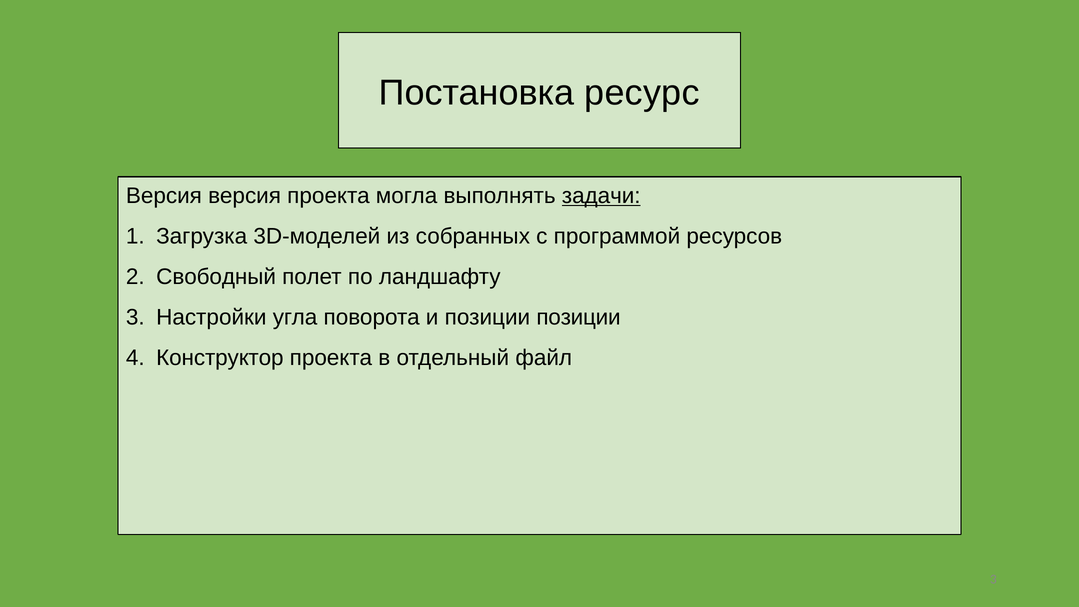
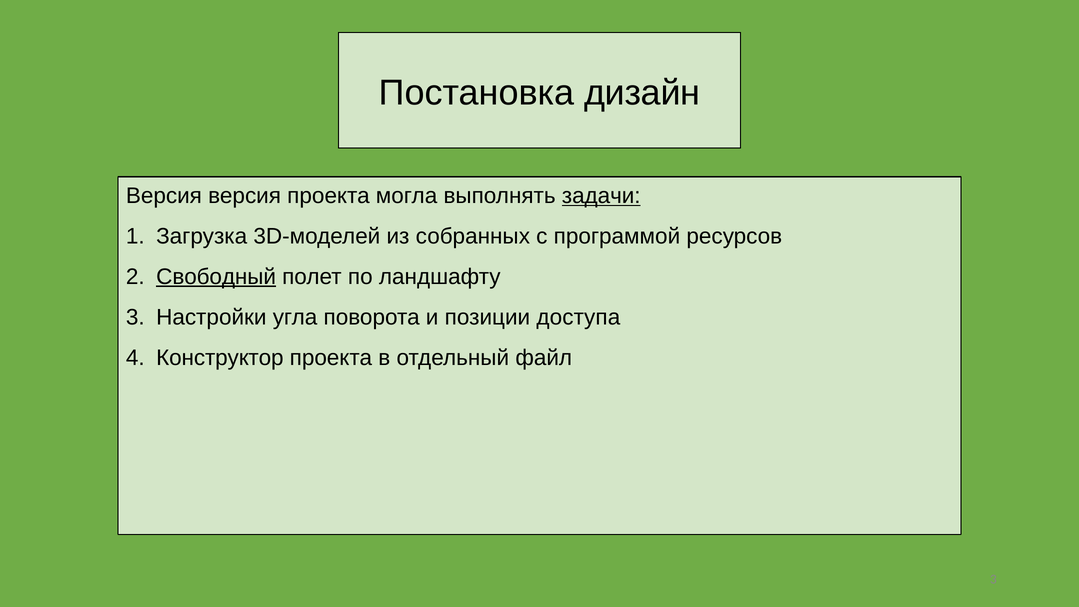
ресурс: ресурс -> дизайн
Свободный underline: none -> present
позиции позиции: позиции -> доступа
